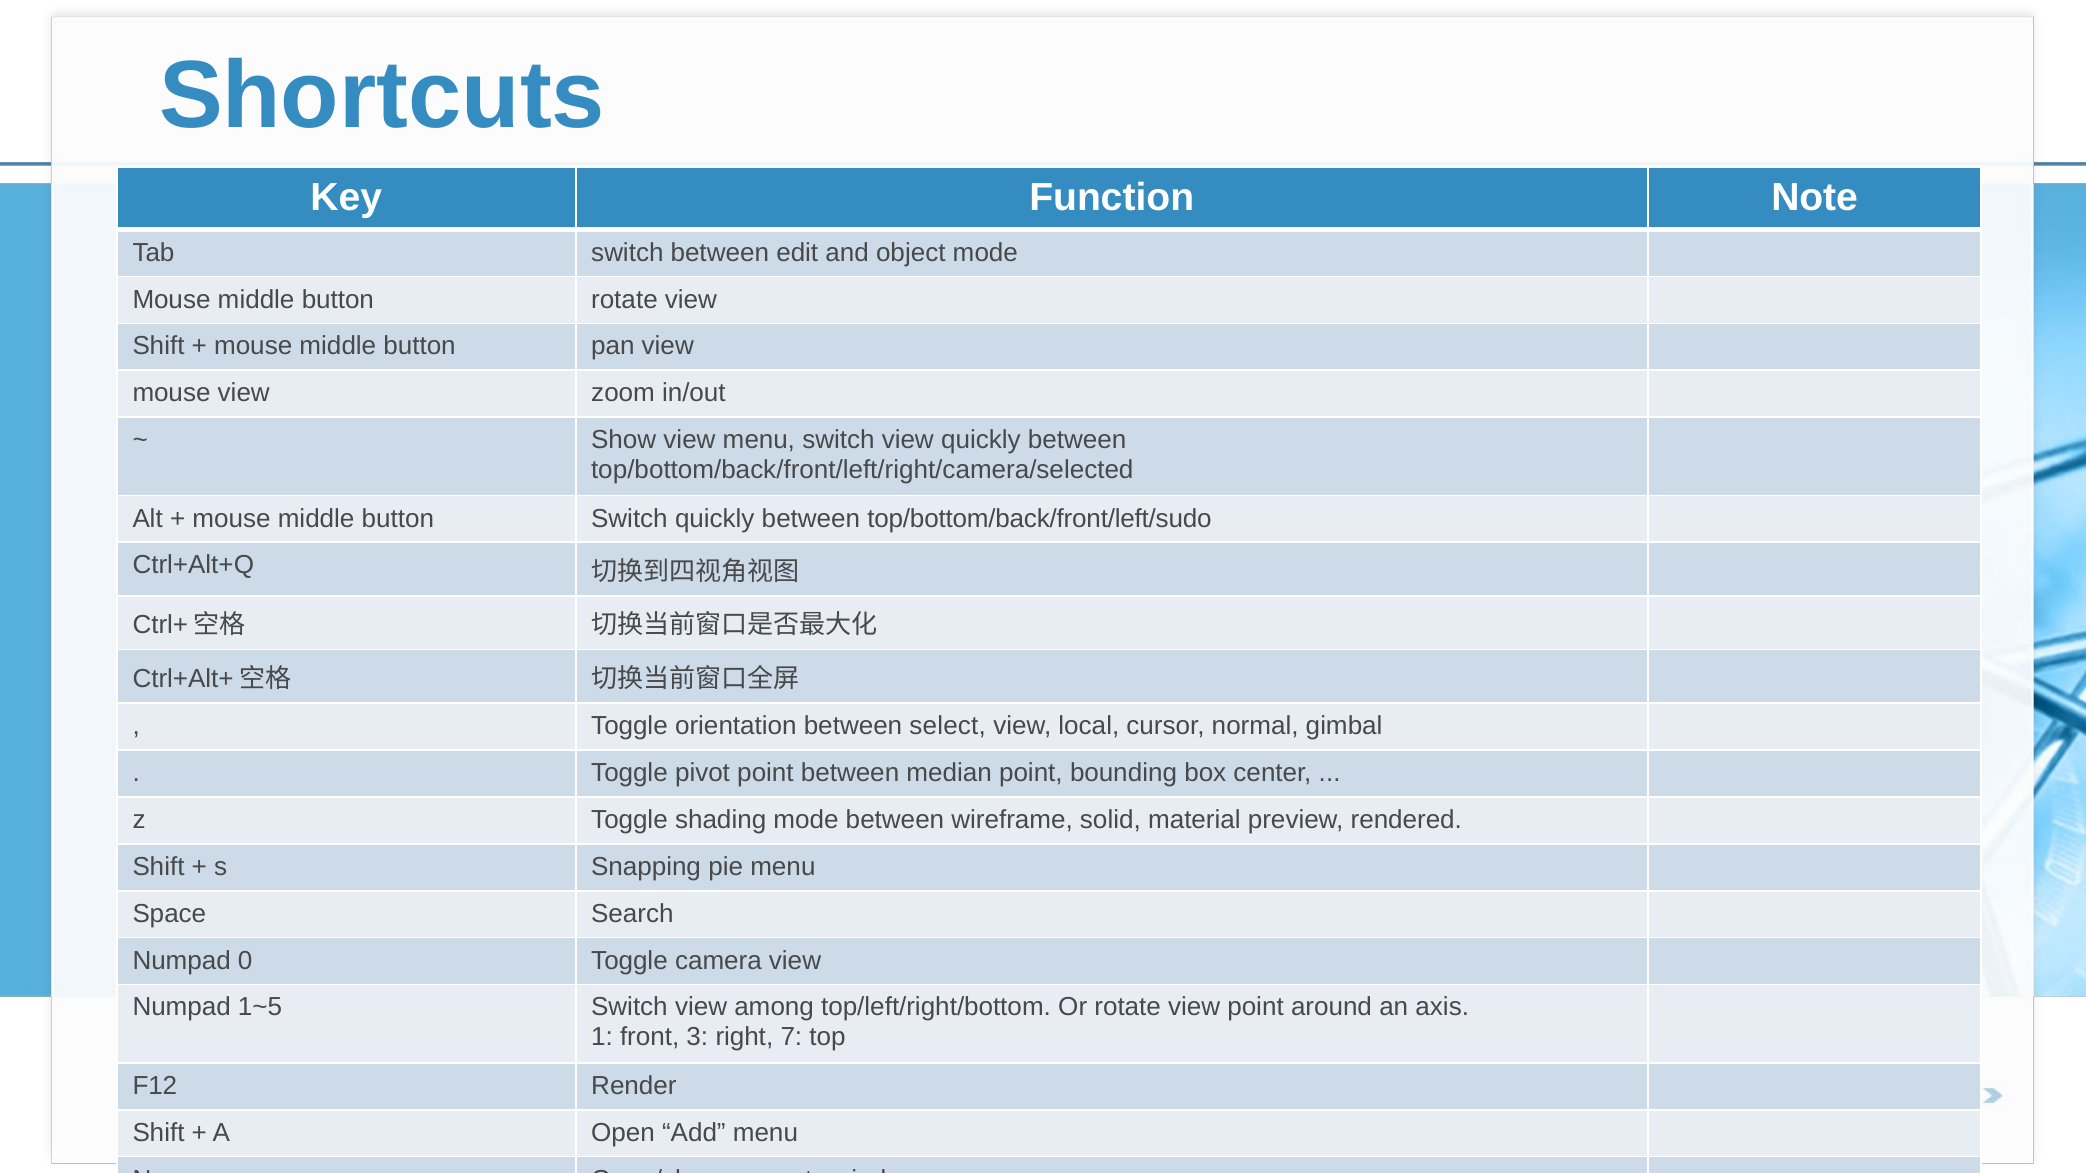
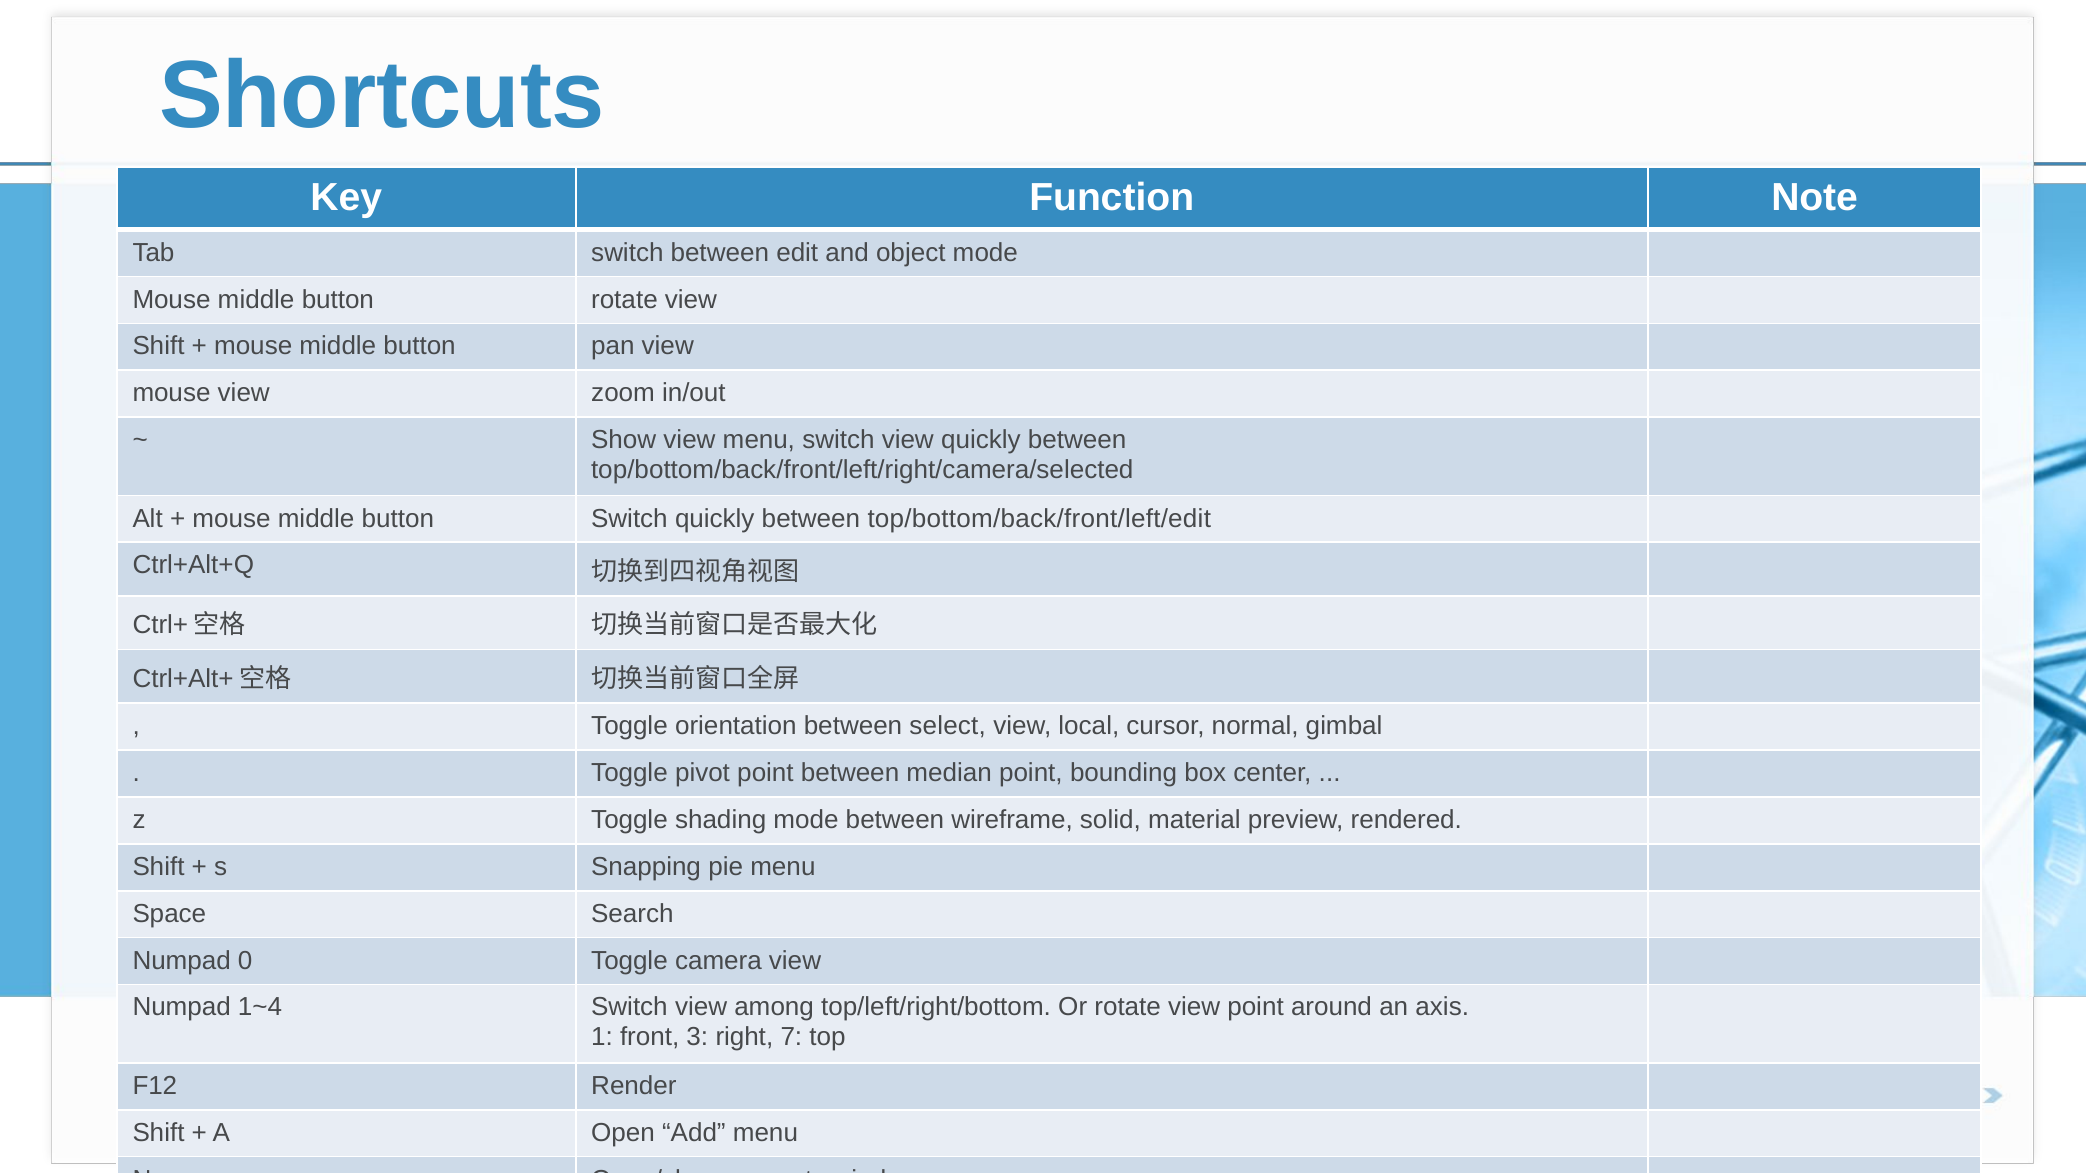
top/bottom/back/front/left/sudo: top/bottom/back/front/left/sudo -> top/bottom/back/front/left/edit
1~5: 1~5 -> 1~4
